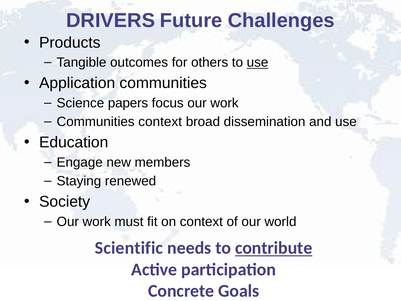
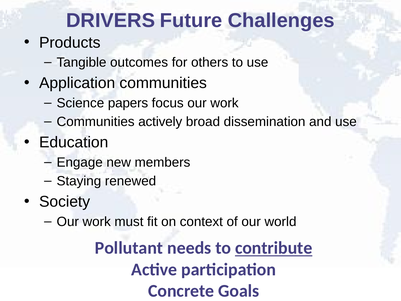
use at (258, 62) underline: present -> none
Communities context: context -> actively
Scientific: Scientific -> Pollutant
